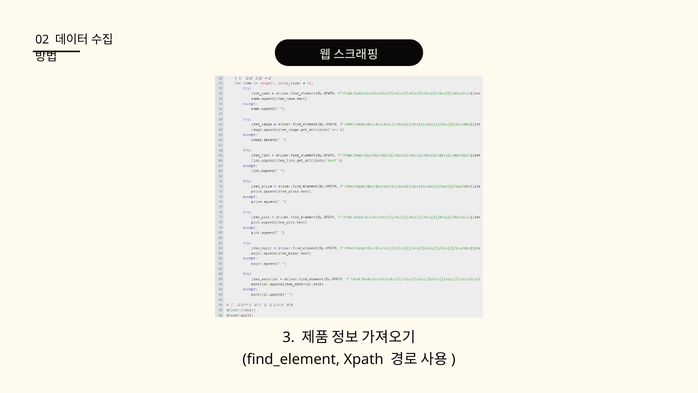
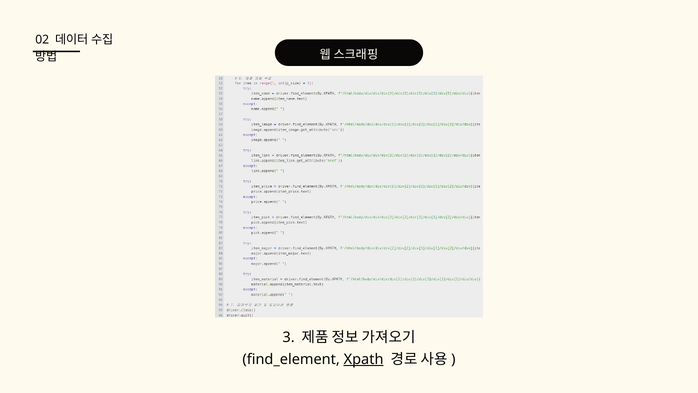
Xpath underline: none -> present
